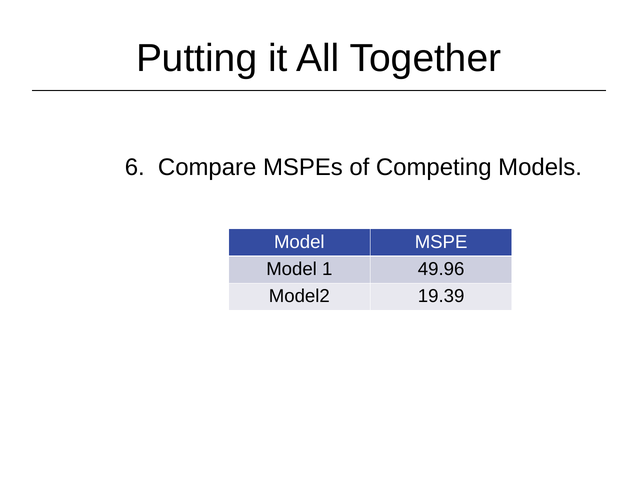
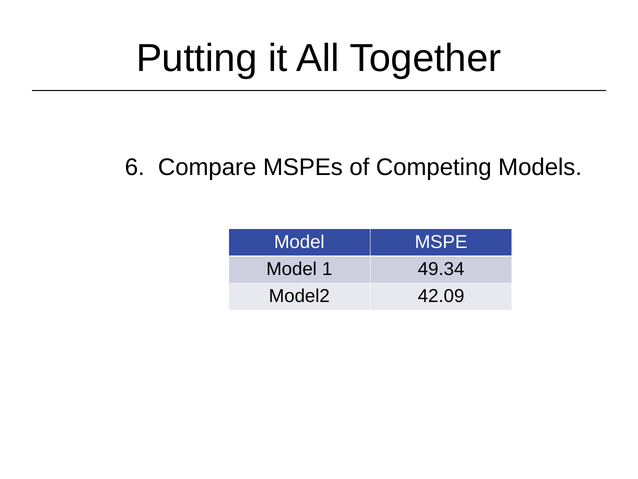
49.96: 49.96 -> 49.34
19.39: 19.39 -> 42.09
